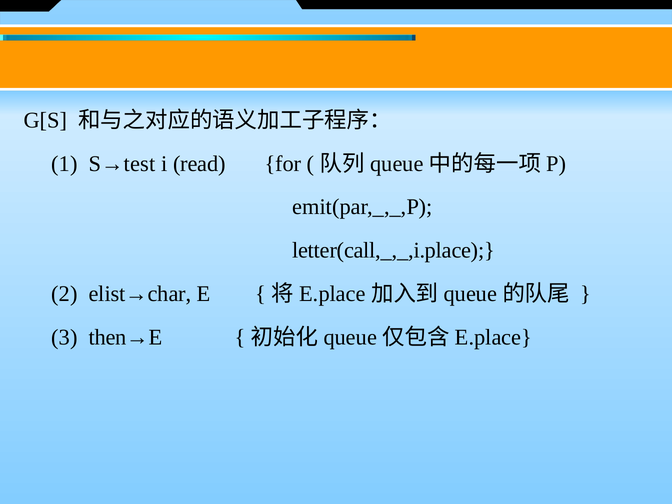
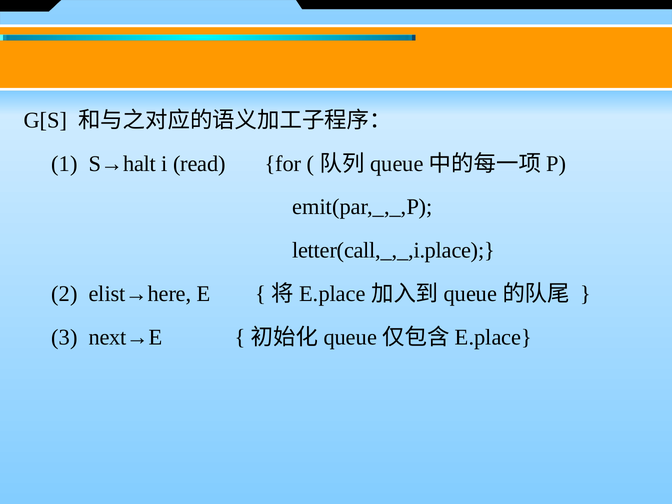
S→test: S→test -> S→halt
elist→char: elist→char -> elist→here
then→E: then→E -> next→E
